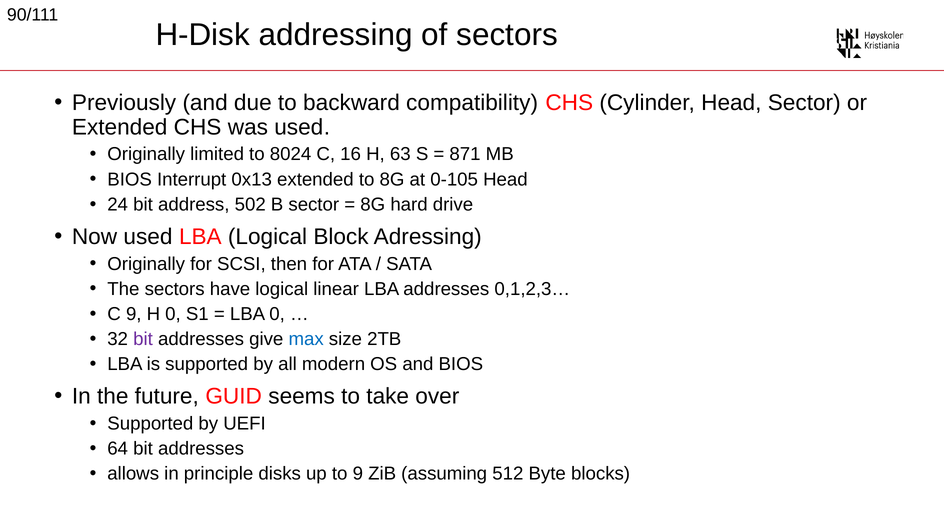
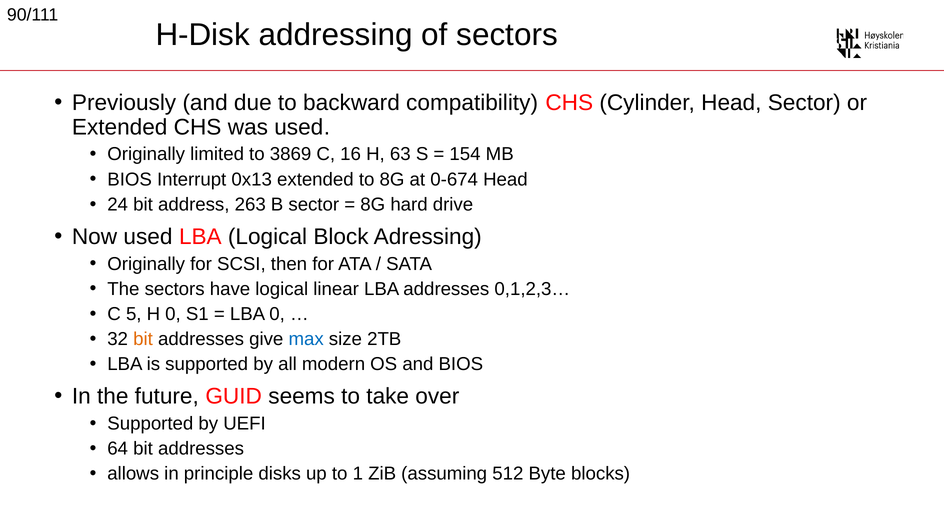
8024: 8024 -> 3869
871: 871 -> 154
0-105: 0-105 -> 0-674
502: 502 -> 263
C 9: 9 -> 5
bit at (143, 339) colour: purple -> orange
to 9: 9 -> 1
